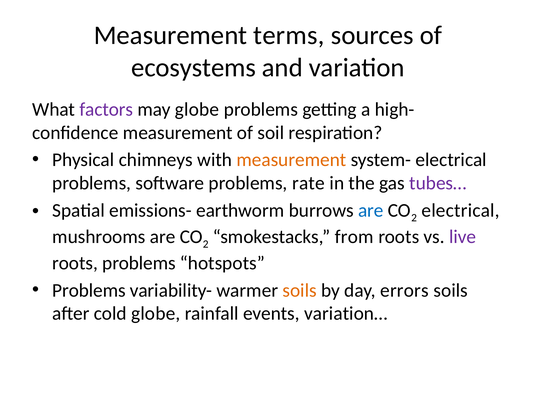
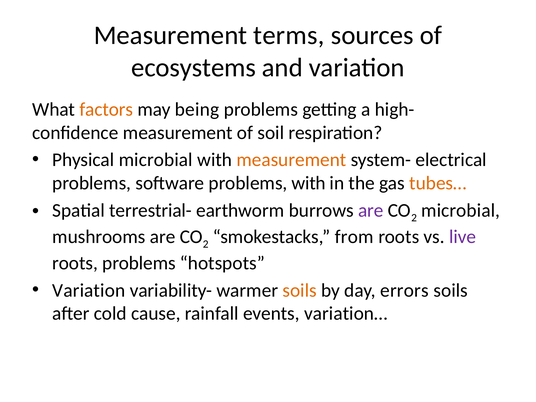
factors colour: purple -> orange
may globe: globe -> being
Physical chimneys: chimneys -> microbial
problems rate: rate -> with
tubes… colour: purple -> orange
emissions-: emissions- -> terrestrial-
are at (371, 210) colour: blue -> purple
electrical at (461, 210): electrical -> microbial
Problems at (89, 290): Problems -> Variation
cold globe: globe -> cause
